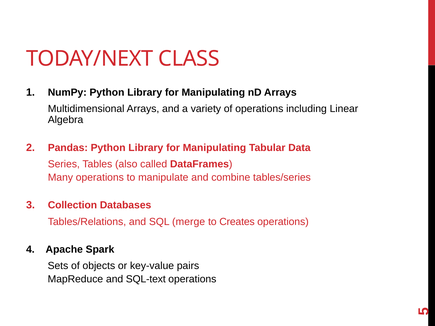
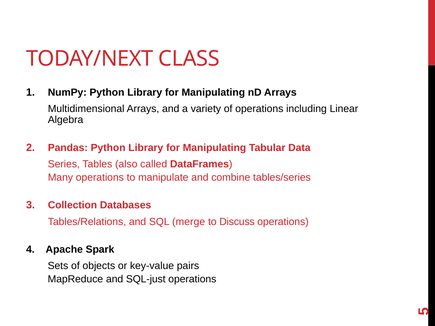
Creates: Creates -> Discuss
SQL-text: SQL-text -> SQL-just
